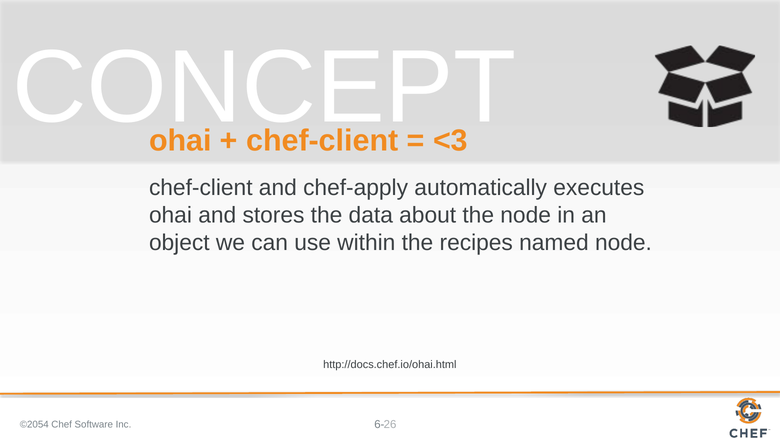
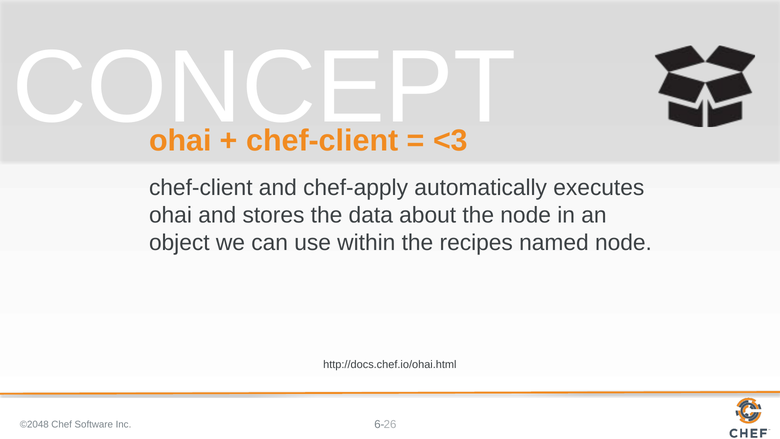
©2054: ©2054 -> ©2048
